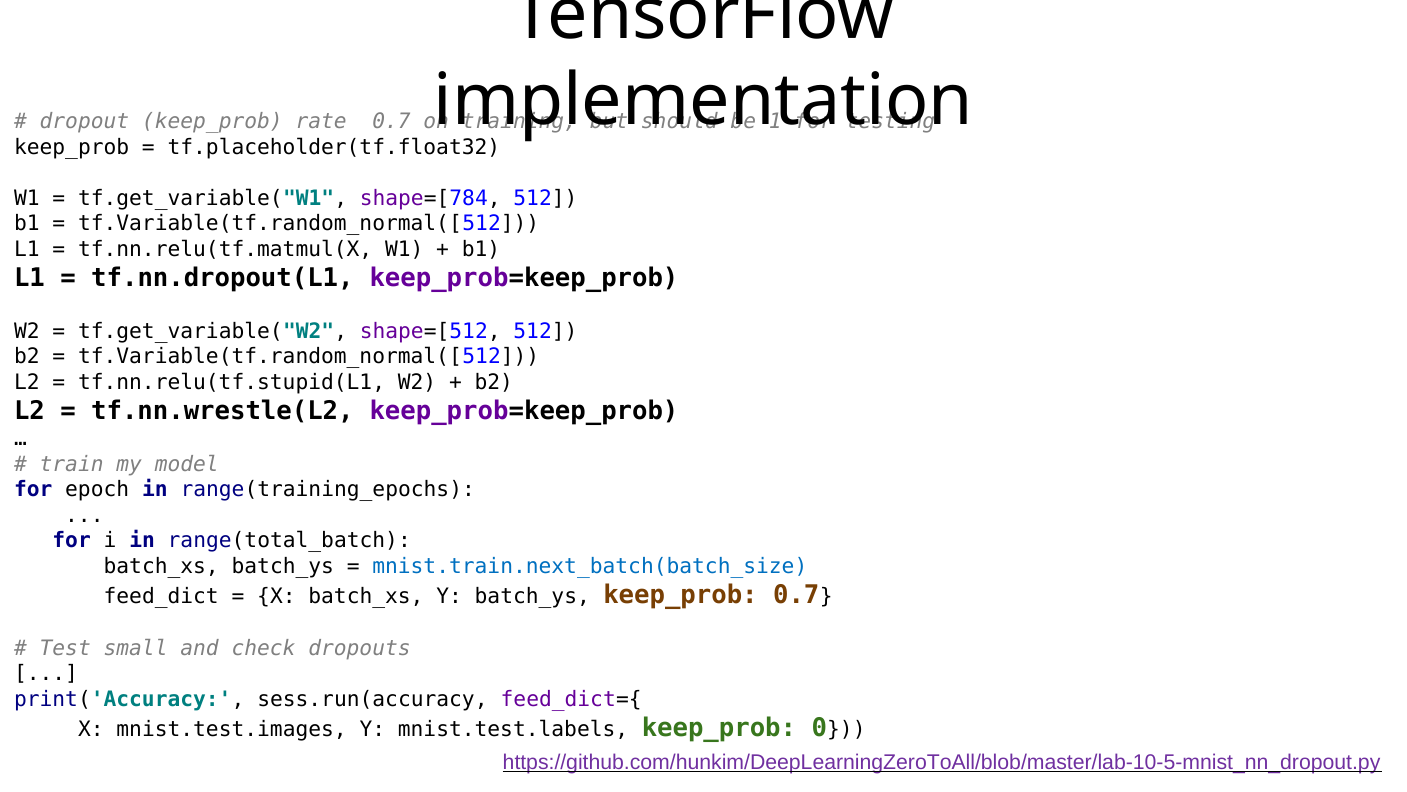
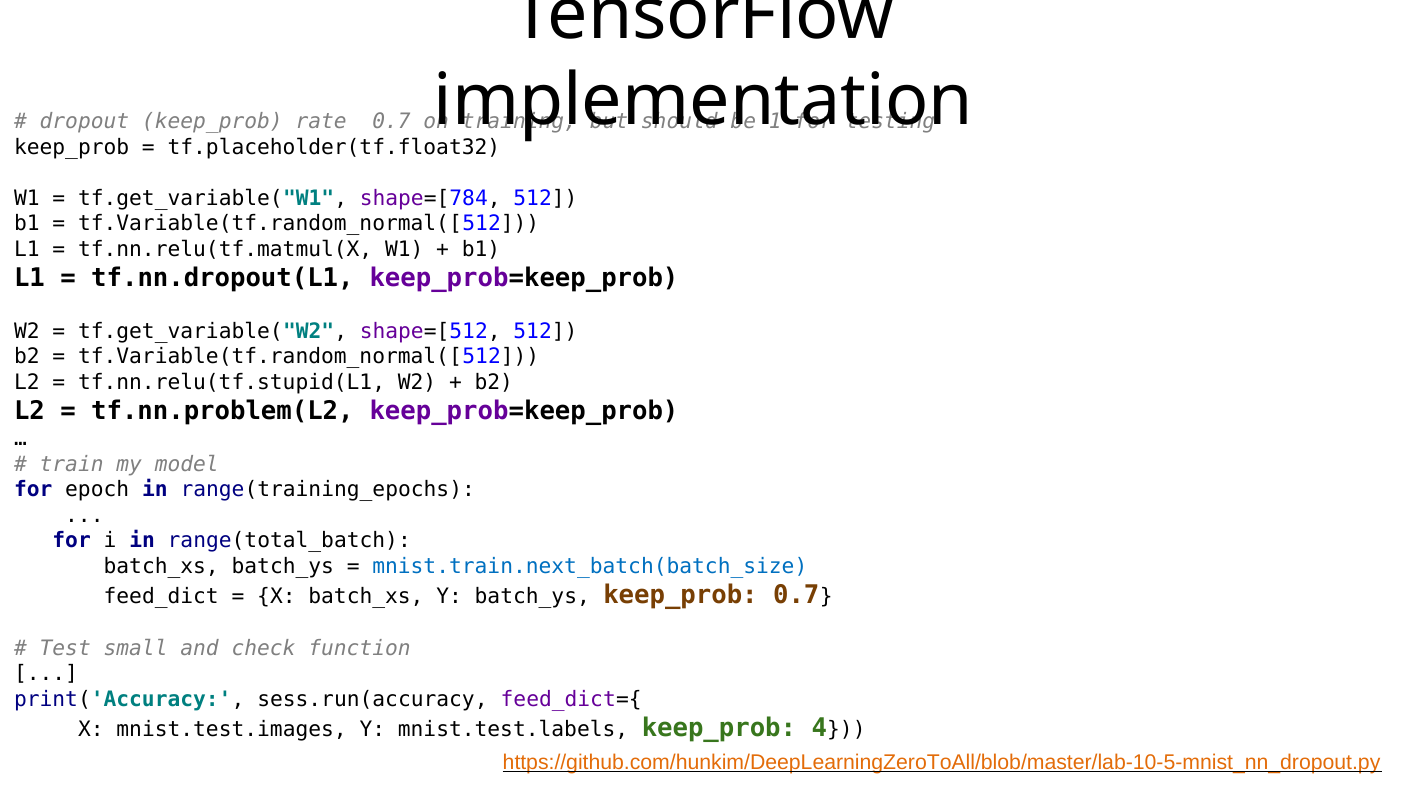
tf.nn.wrestle(L2: tf.nn.wrestle(L2 -> tf.nn.problem(L2
dropouts: dropouts -> function
0: 0 -> 4
https://github.com/hunkim/DeepLearningZeroToAll/blob/master/lab-10-5-mnist_nn_dropout.py colour: purple -> orange
